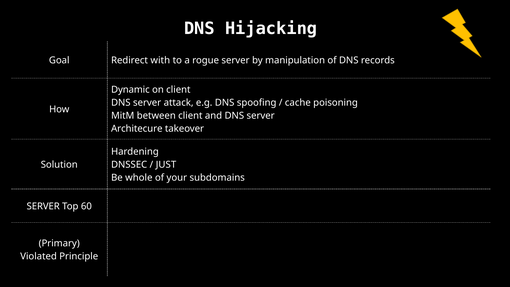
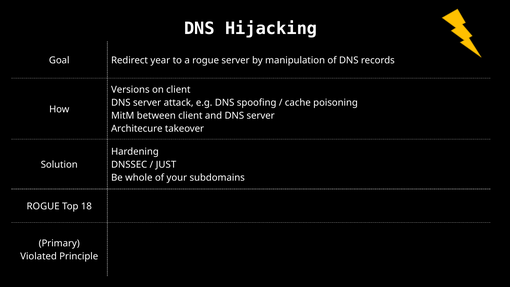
with: with -> year
Dynamic: Dynamic -> Versions
SERVER at (43, 206): SERVER -> ROGUE
60: 60 -> 18
